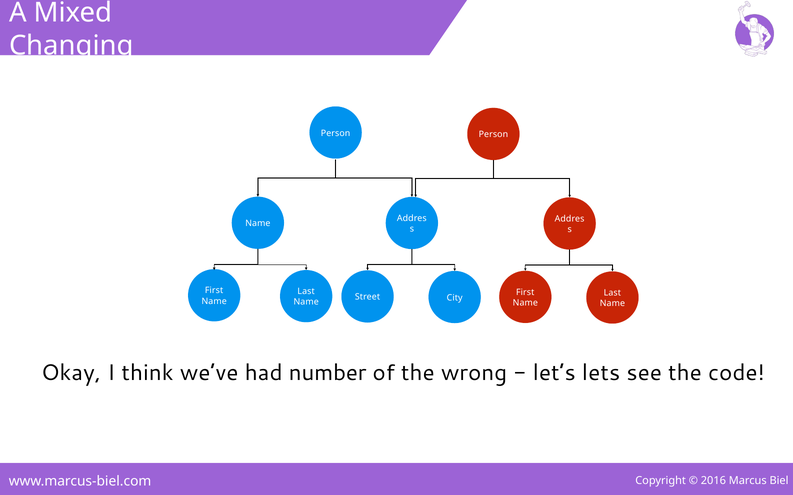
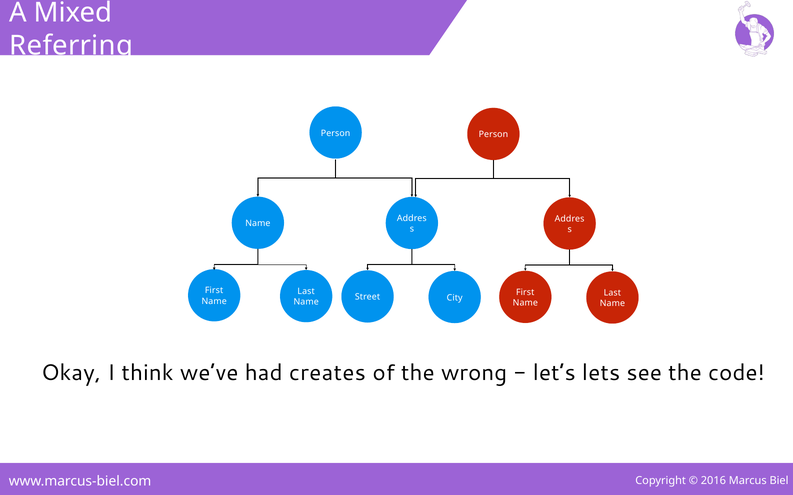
Changing: Changing -> Referring
number: number -> creates
